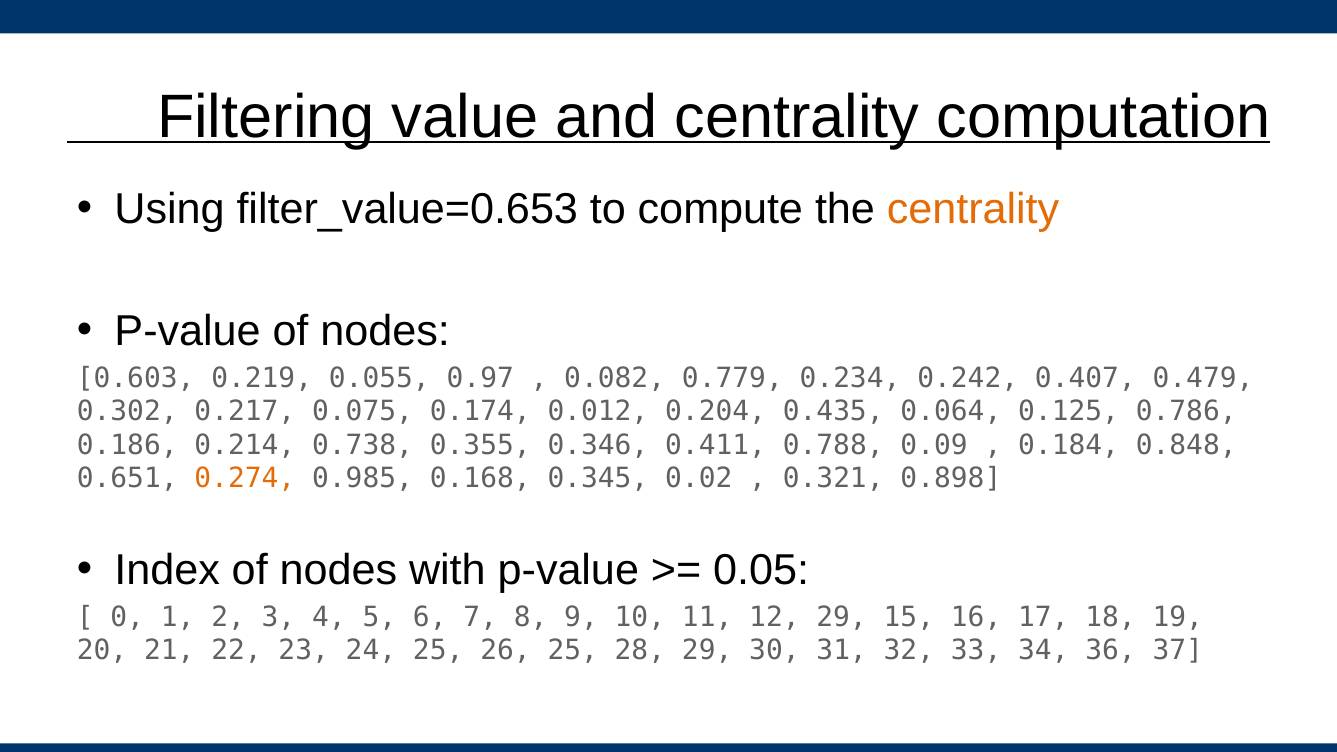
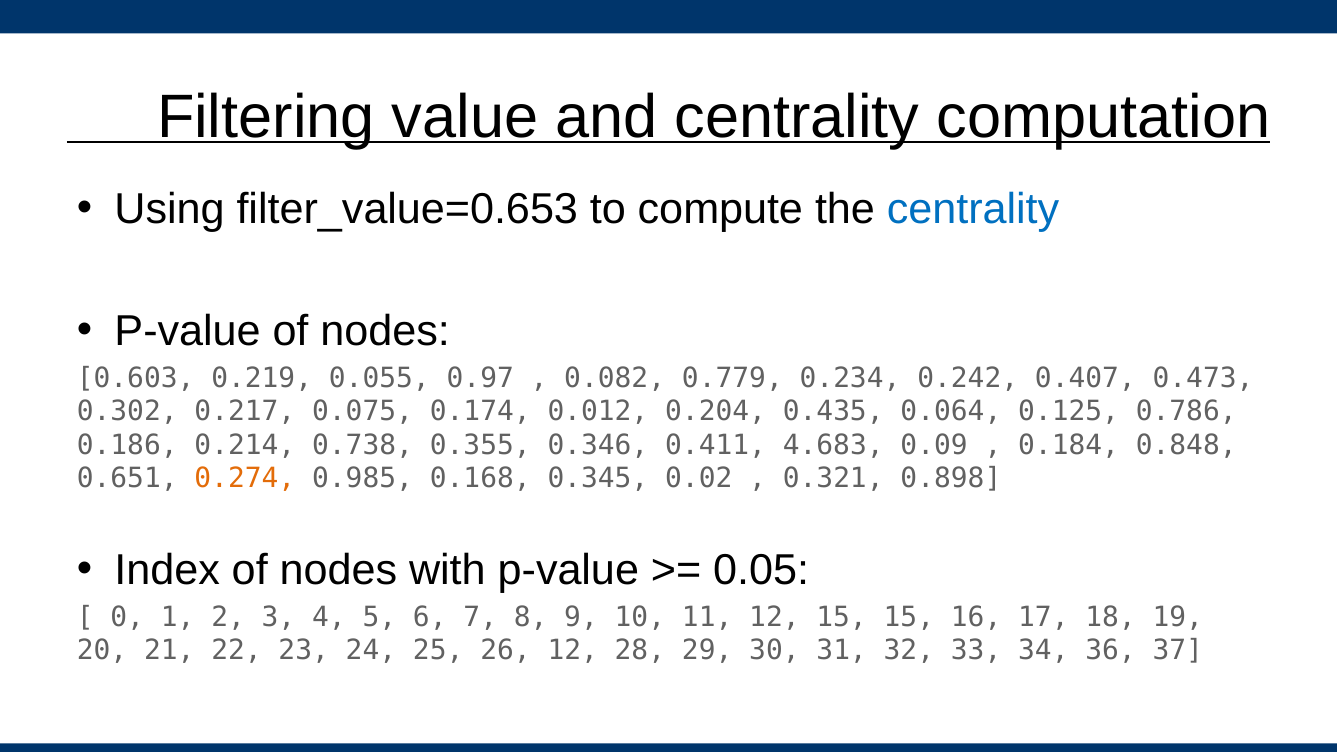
centrality at (973, 209) colour: orange -> blue
0.479: 0.479 -> 0.473
0.788: 0.788 -> 4.683
12 29: 29 -> 15
26 25: 25 -> 12
